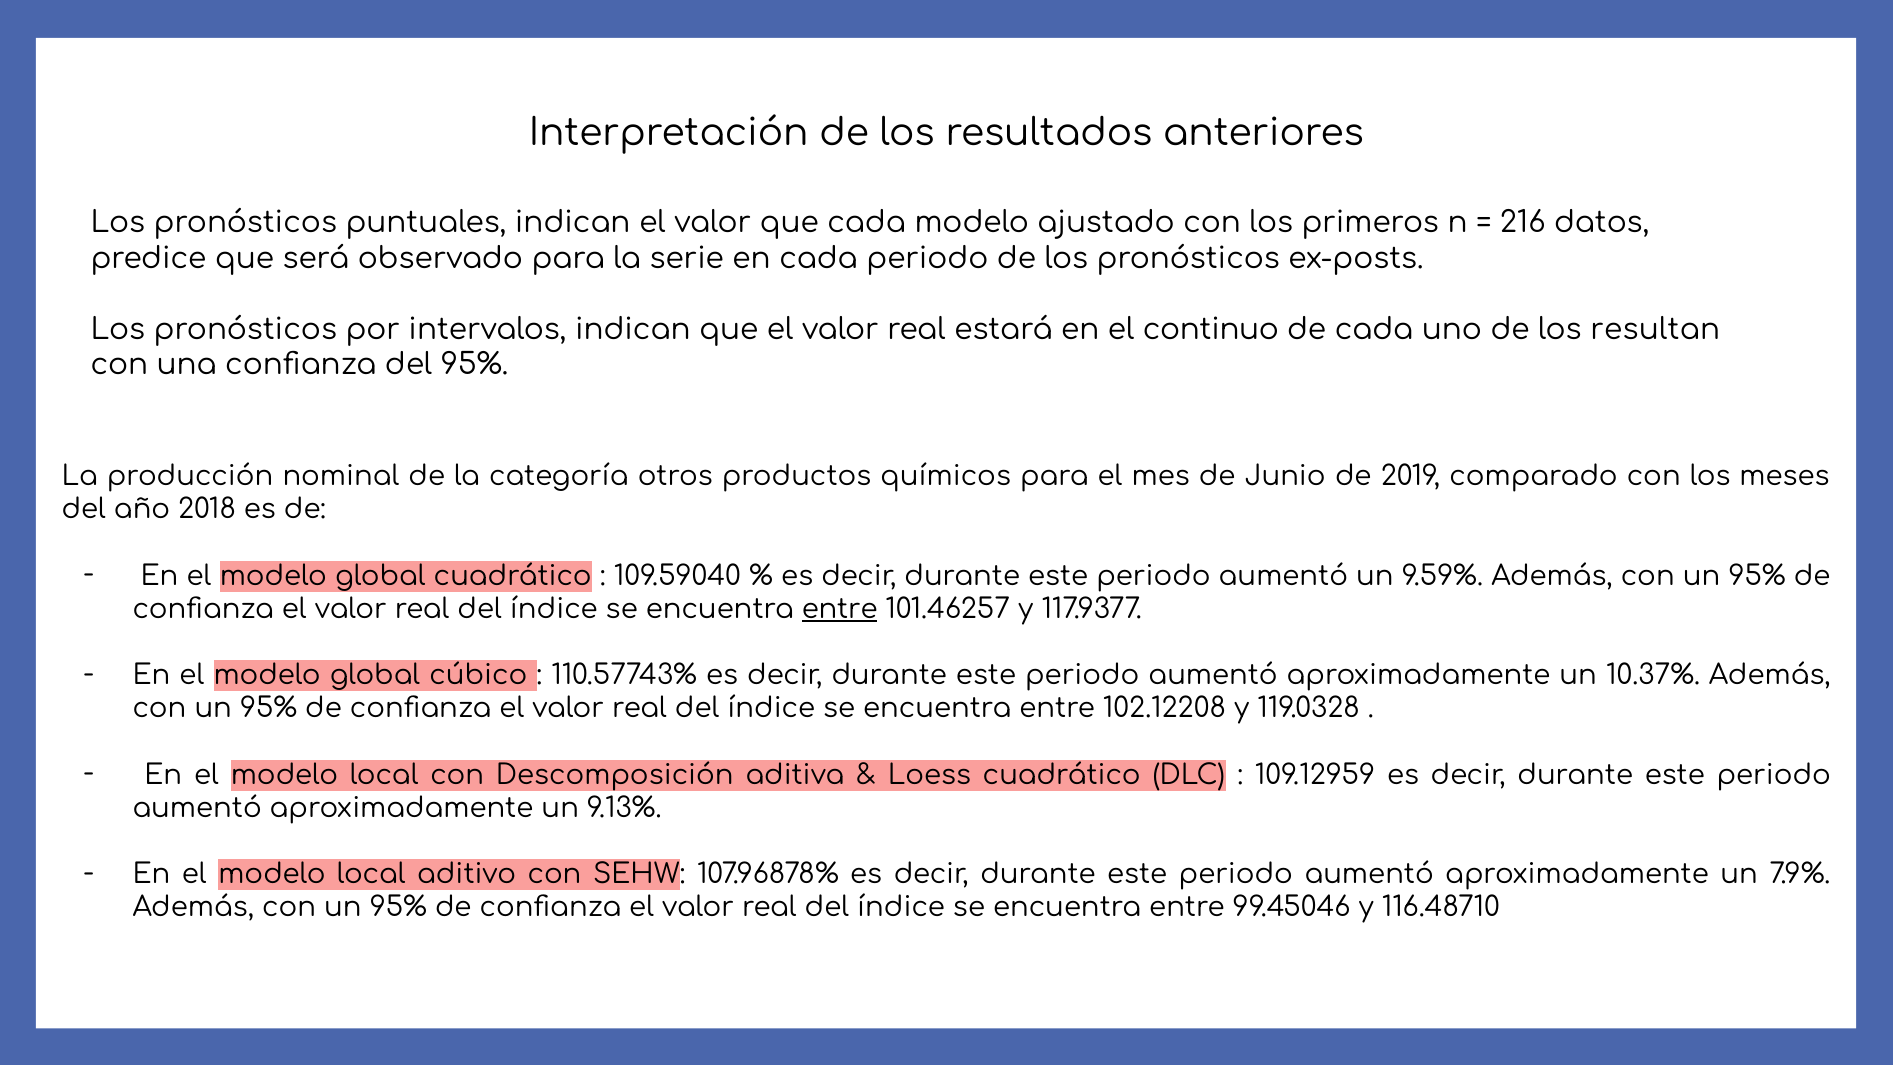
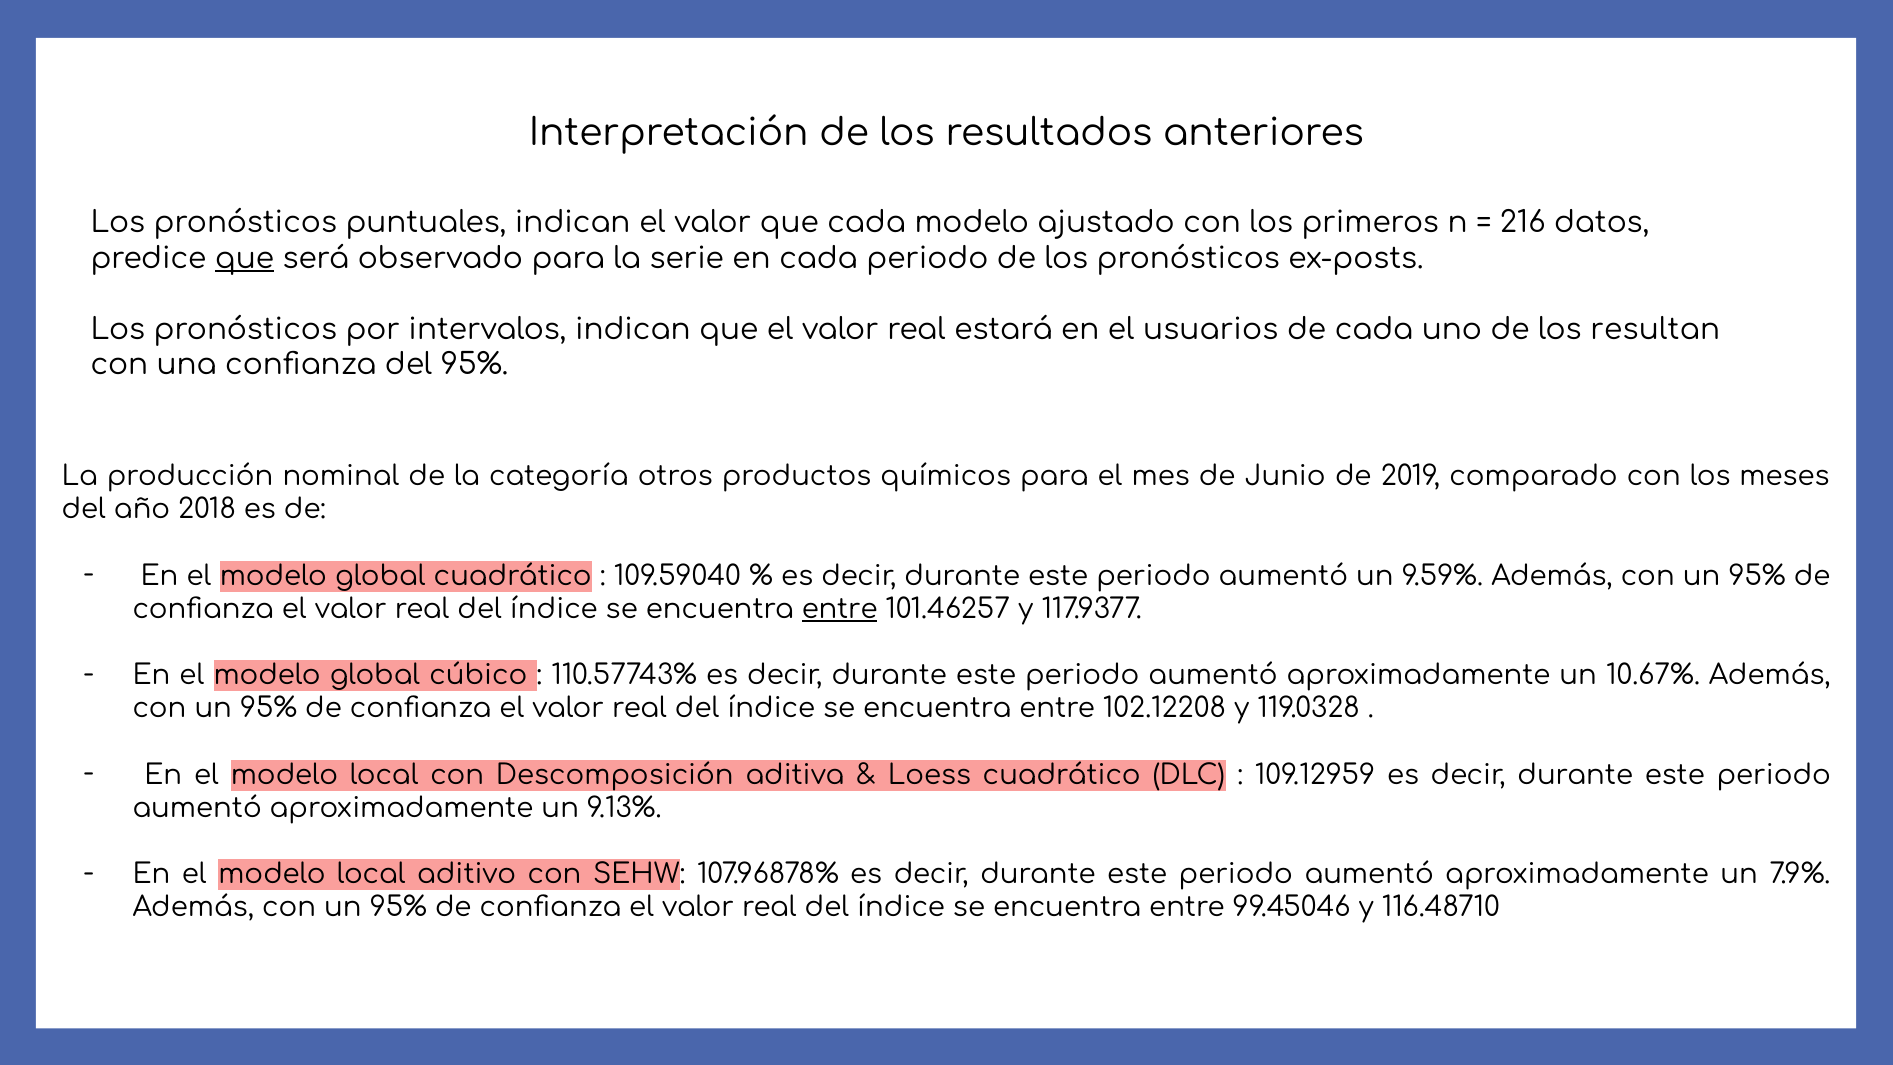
que at (245, 258) underline: none -> present
continuo: continuo -> usuarios
10.37%: 10.37% -> 10.67%
